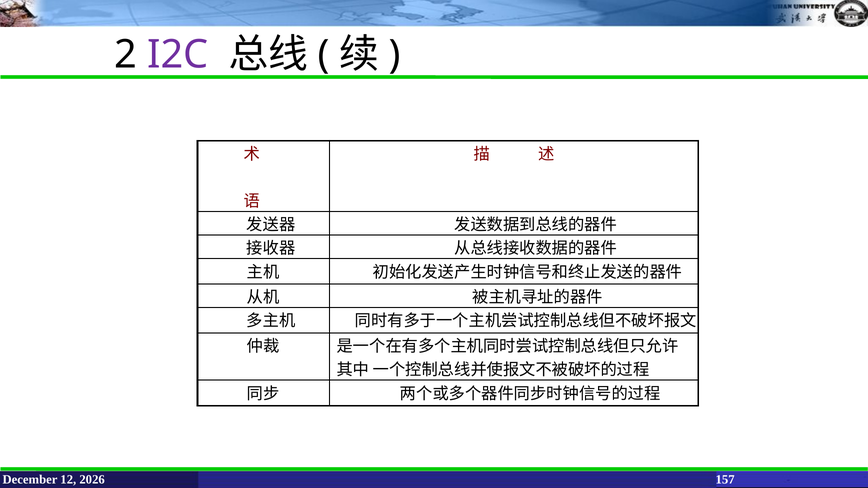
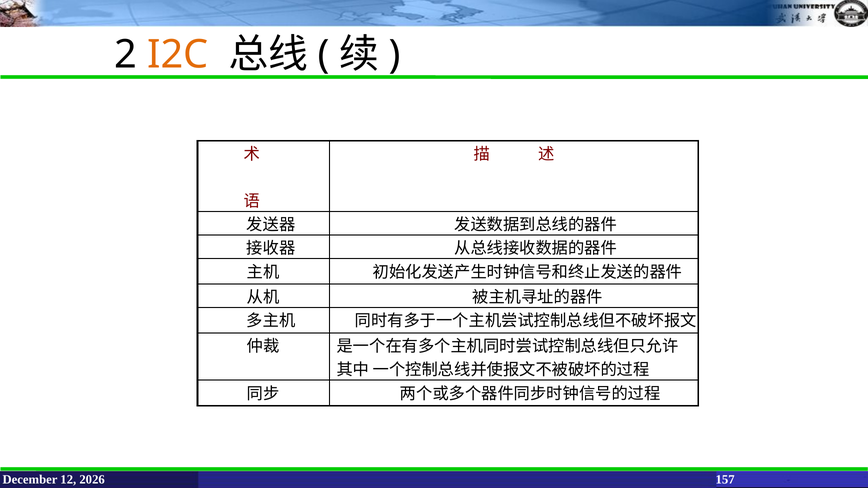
I2C colour: purple -> orange
